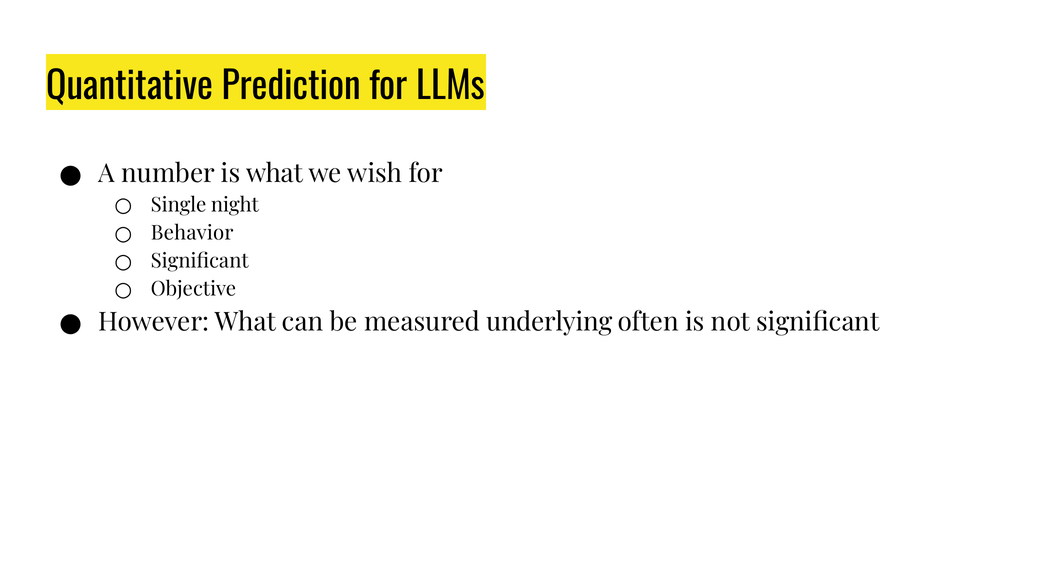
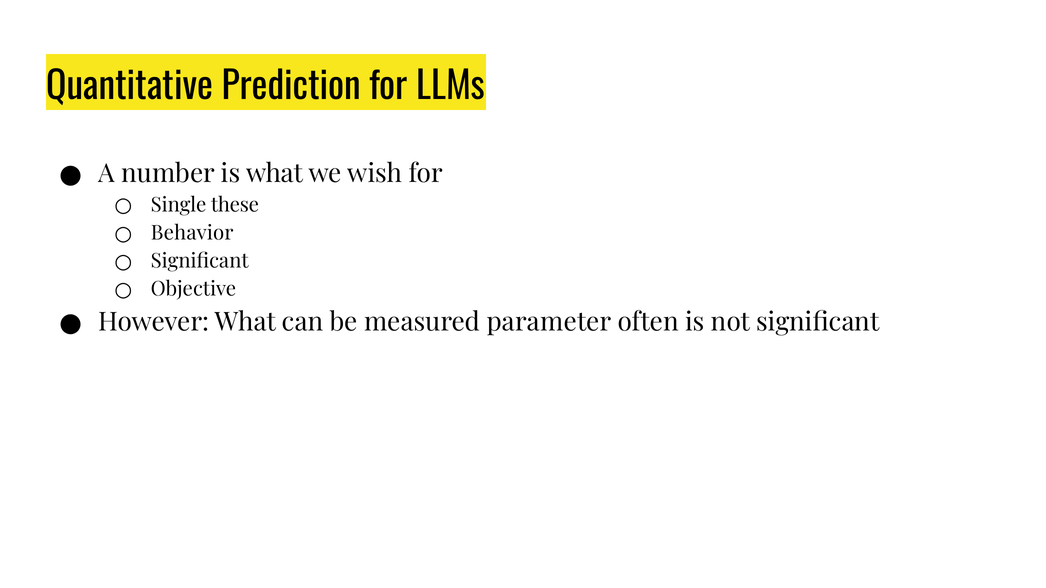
night: night -> these
underlying: underlying -> parameter
